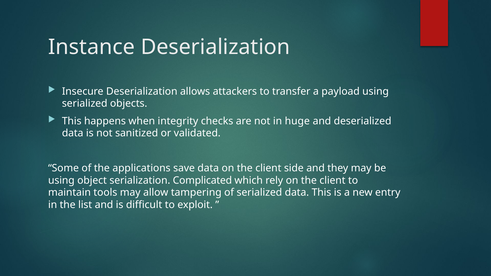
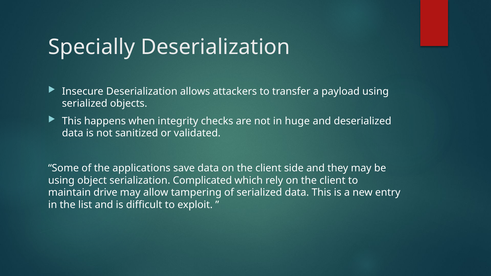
Instance: Instance -> Specially
tools: tools -> drive
